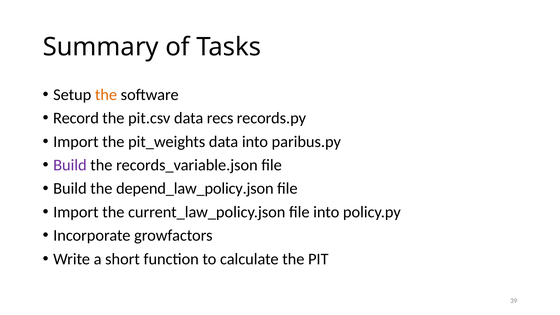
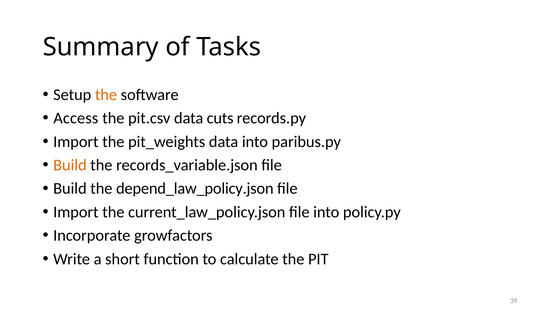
Record: Record -> Access
recs: recs -> cuts
Build at (70, 165) colour: purple -> orange
